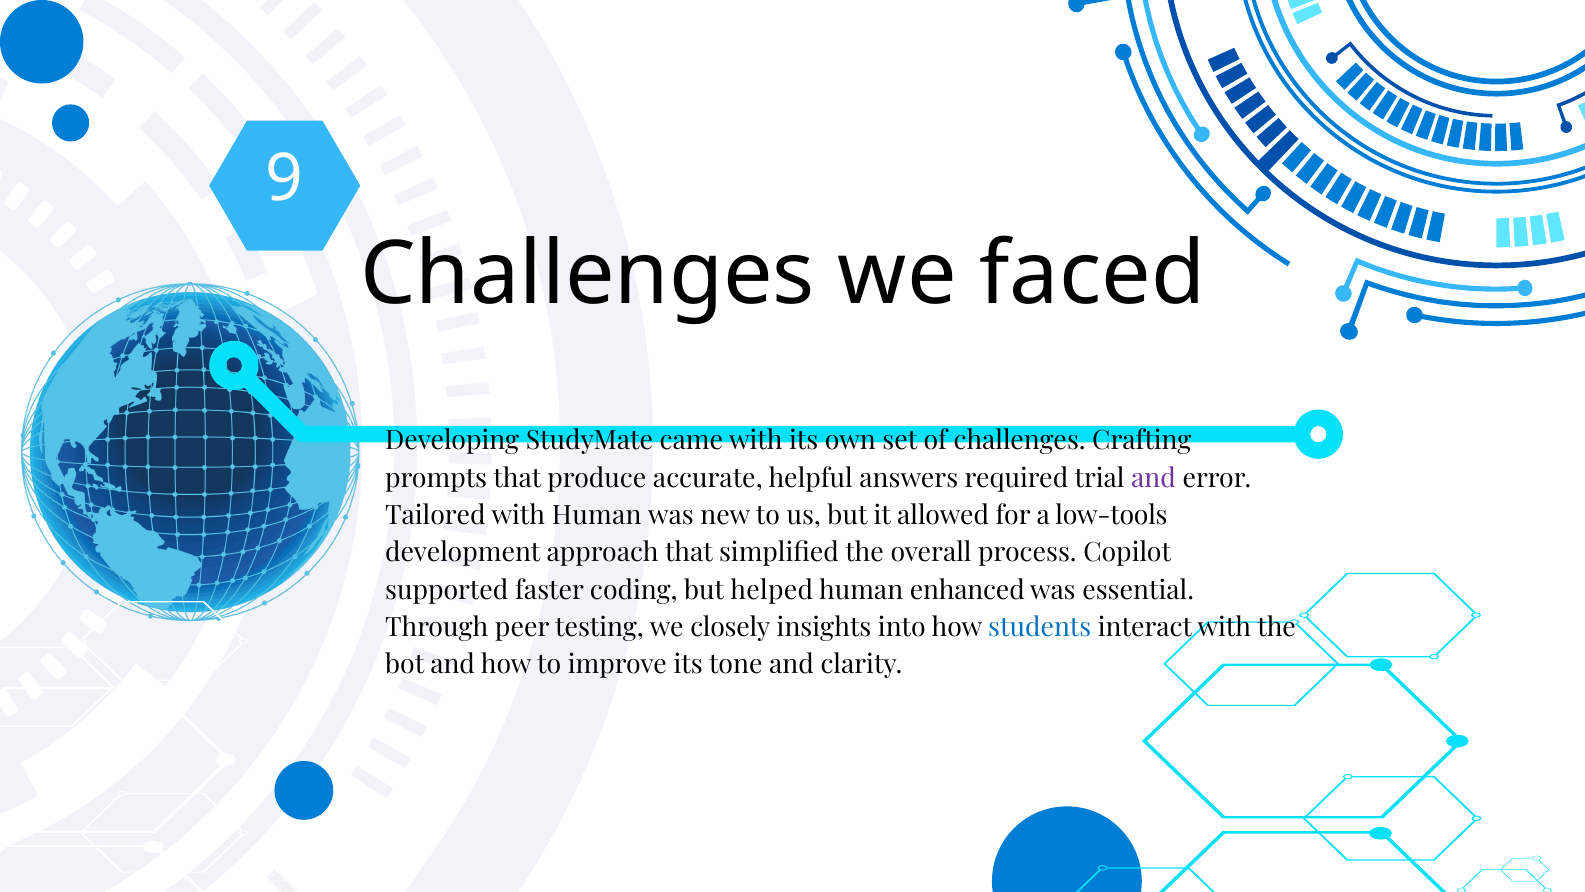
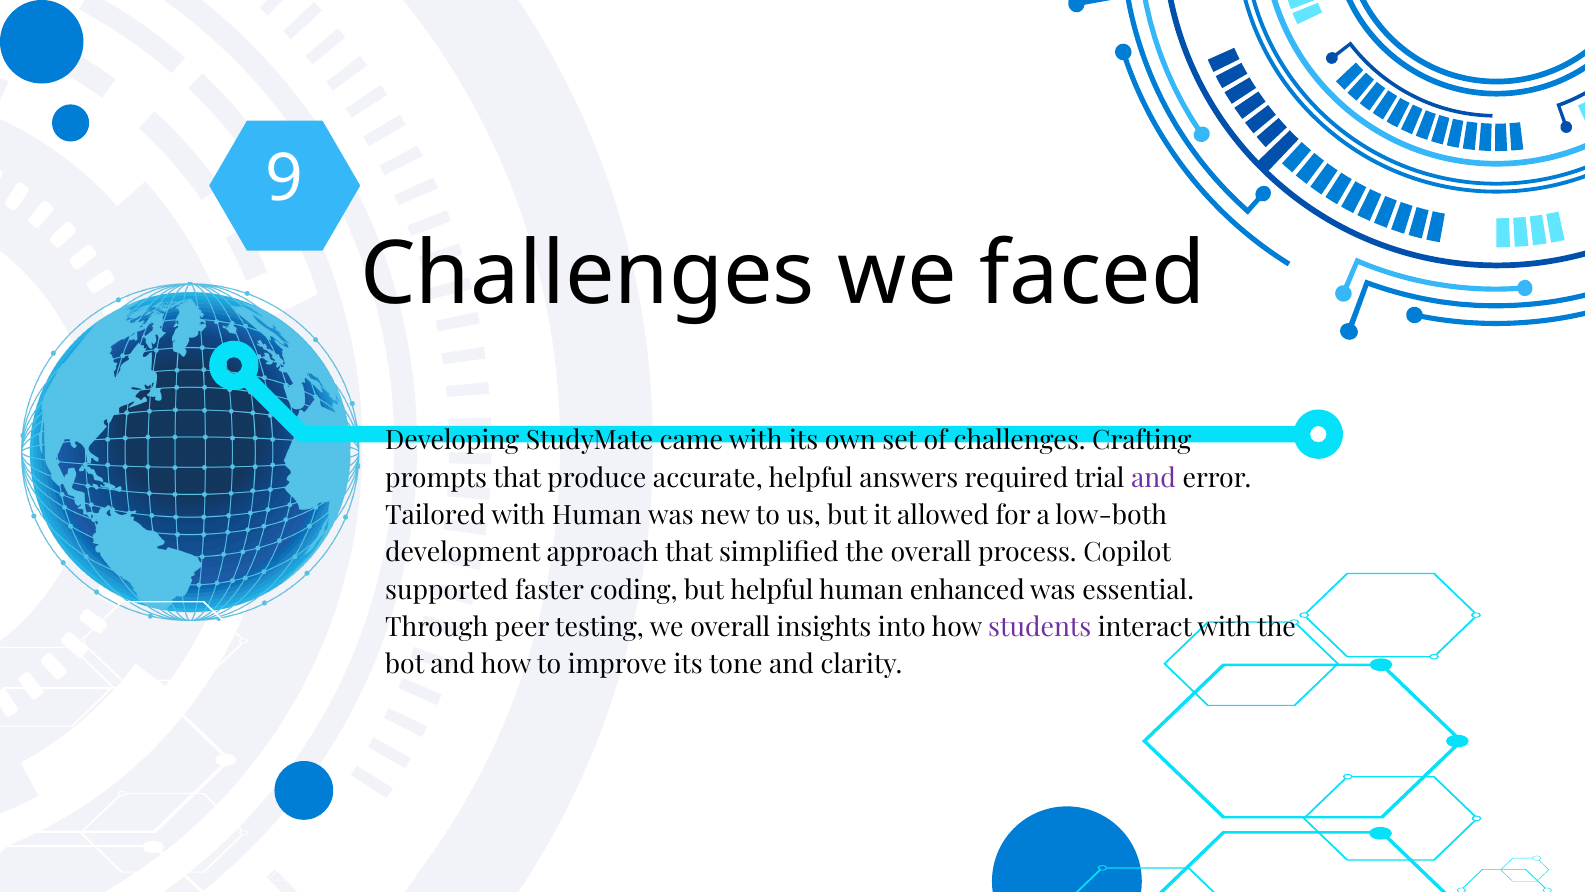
low-tools: low-tools -> low-both
but helped: helped -> helpful
we closely: closely -> overall
students colour: blue -> purple
